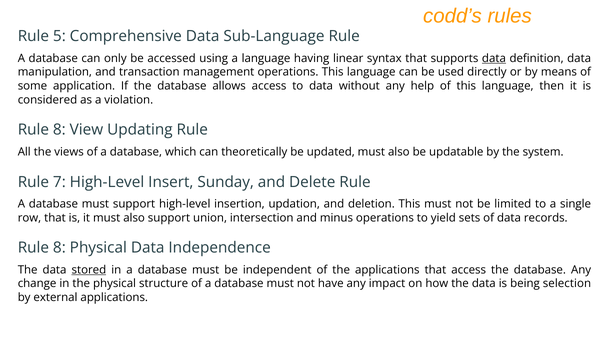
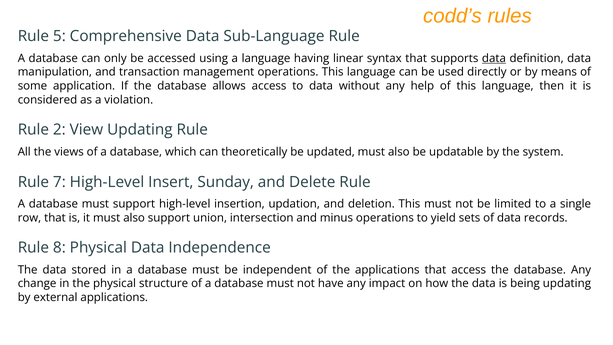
8 at (59, 130): 8 -> 2
stored underline: present -> none
being selection: selection -> updating
